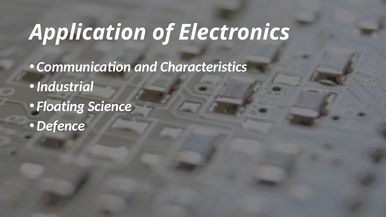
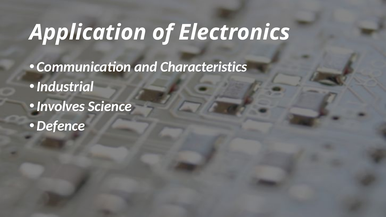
Floating: Floating -> Involves
